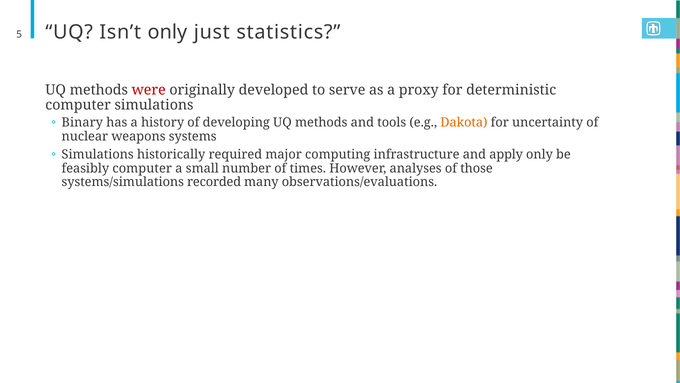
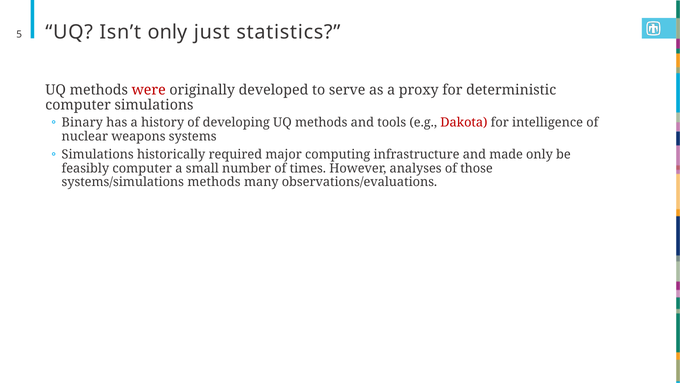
Dakota colour: orange -> red
uncertainty: uncertainty -> intelligence
apply: apply -> made
systems/simulations recorded: recorded -> methods
